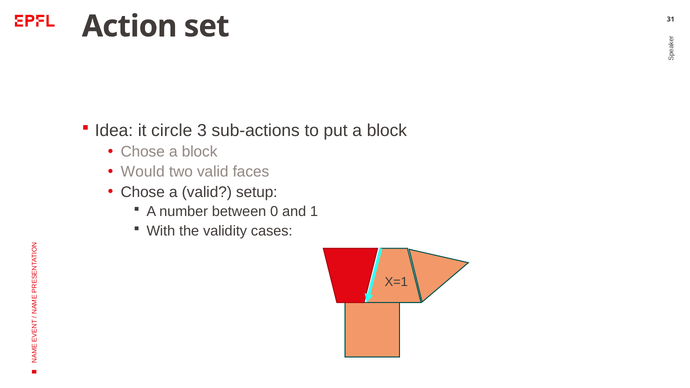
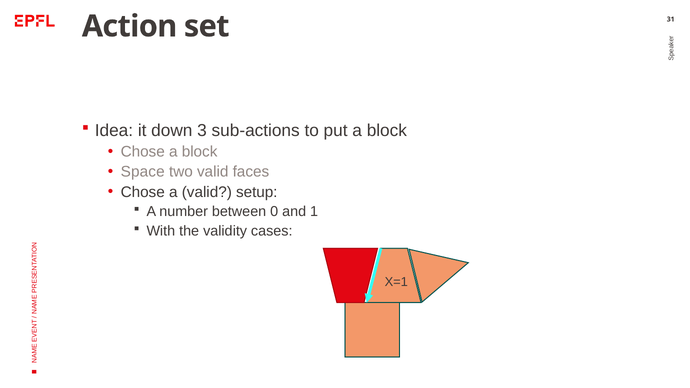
circle: circle -> down
Would: Would -> Space
